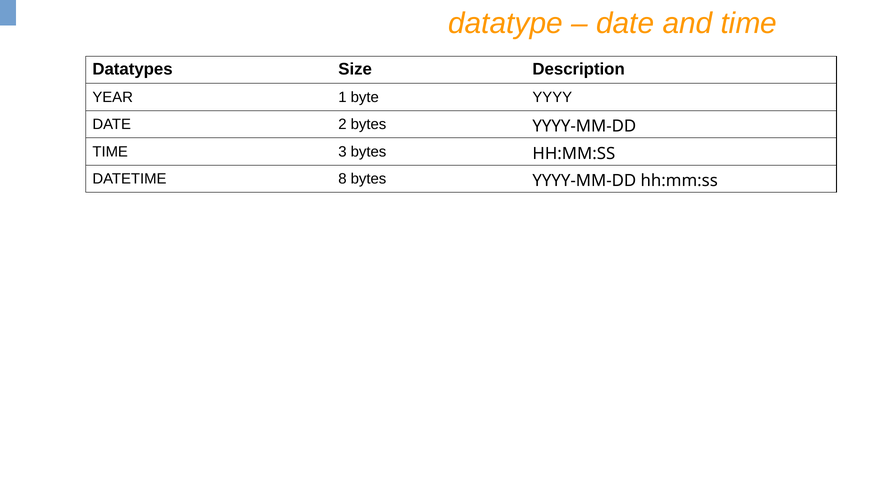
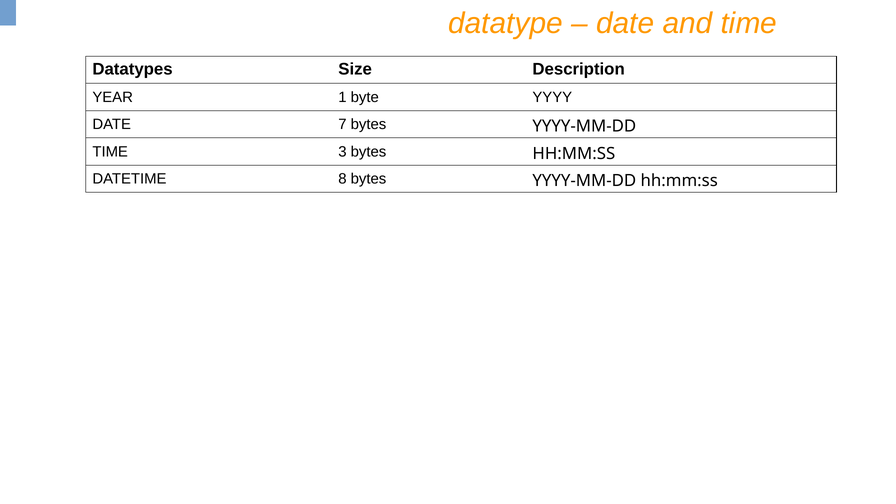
2: 2 -> 7
